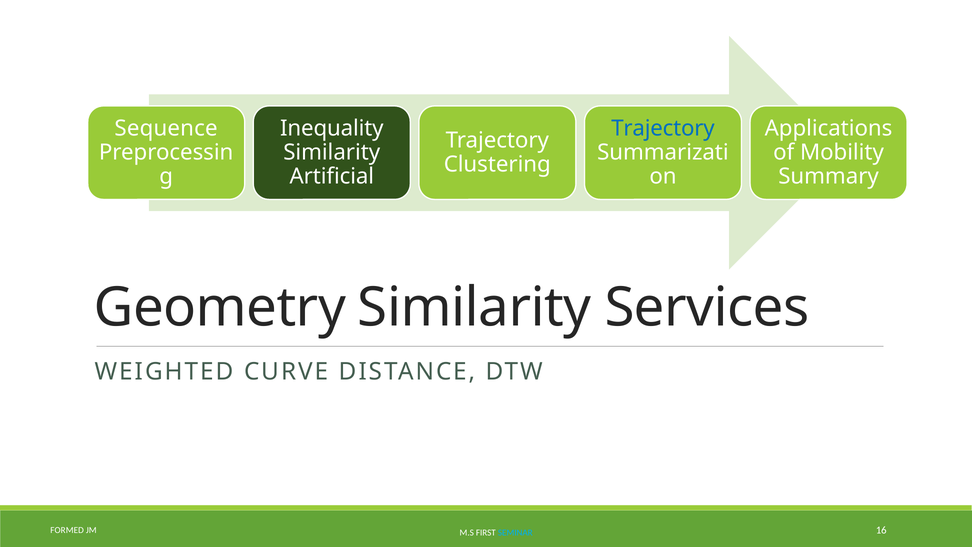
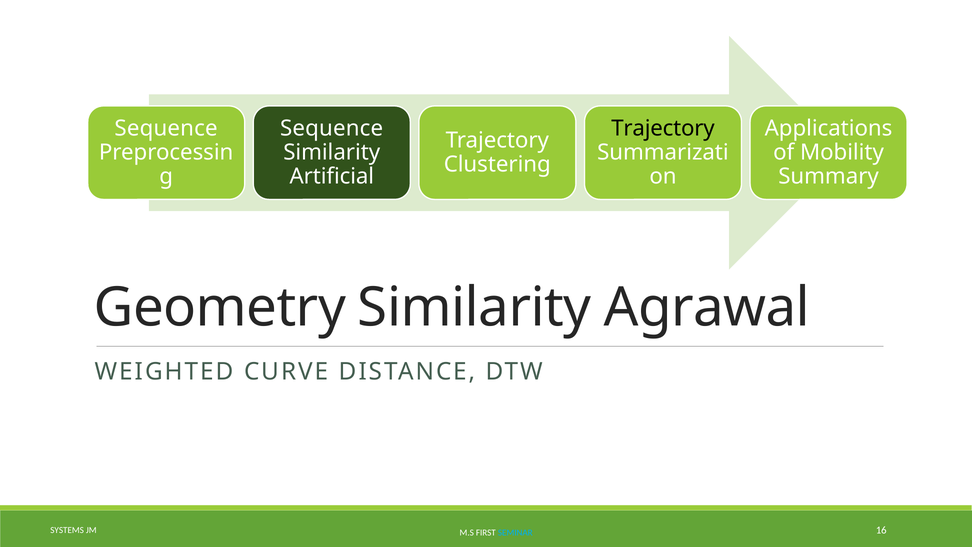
Inequality at (332, 128): Inequality -> Sequence
Trajectory at (663, 128) colour: blue -> black
Services: Services -> Agrawal
FORMED: FORMED -> SYSTEMS
